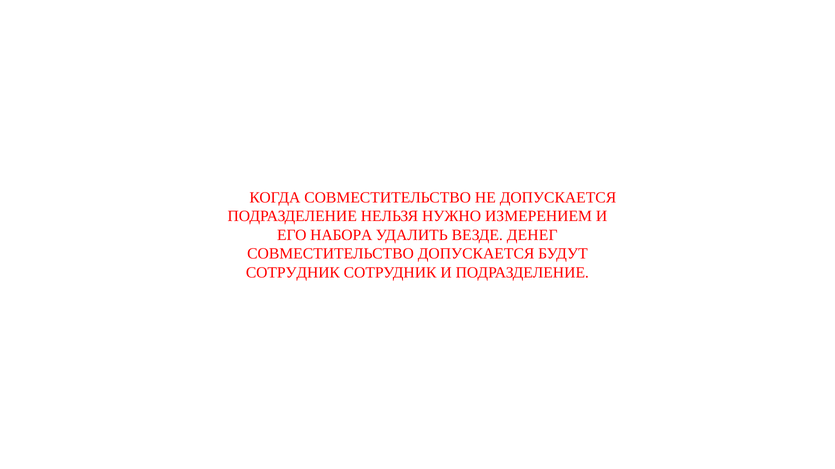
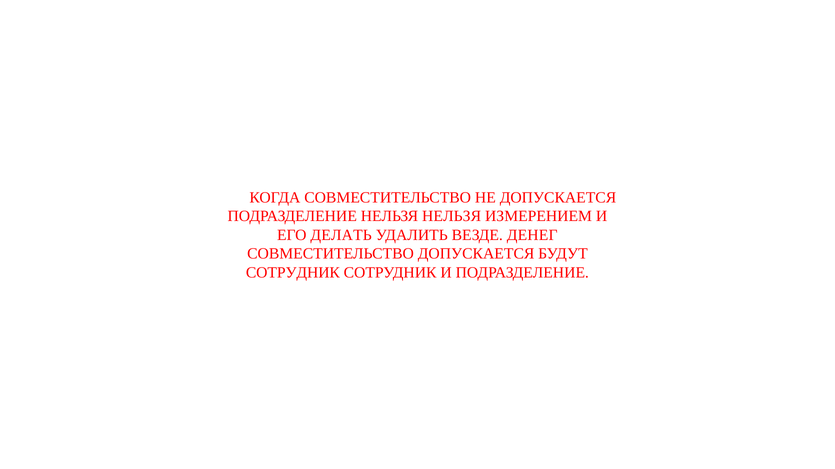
НЕЛЬЗЯ НУЖНО: НУЖНО -> НЕЛЬЗЯ
НАБОРА: НАБОРА -> ДЕЛАТЬ
